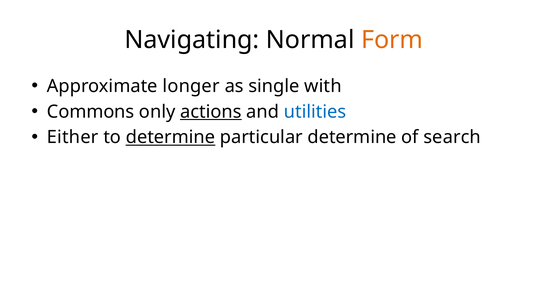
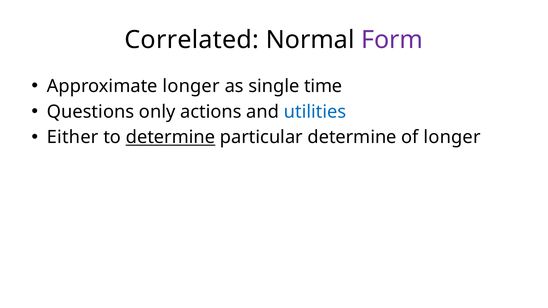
Navigating: Navigating -> Correlated
Form colour: orange -> purple
with: with -> time
Commons: Commons -> Questions
actions underline: present -> none
of search: search -> longer
